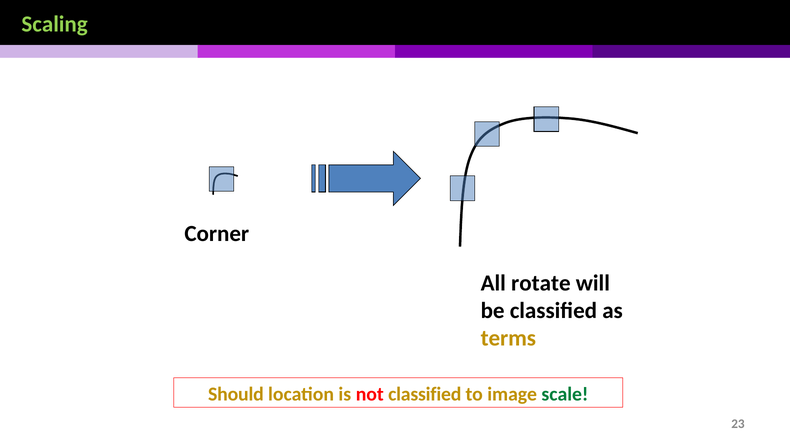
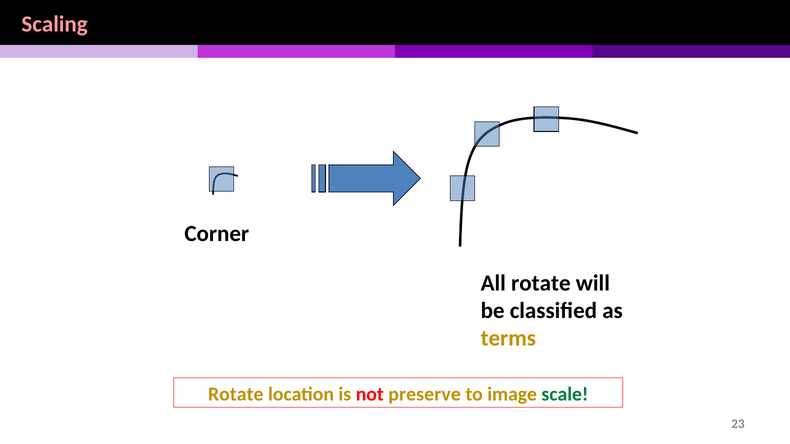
Scaling colour: light green -> pink
Should at (236, 394): Should -> Rotate
not classified: classified -> preserve
